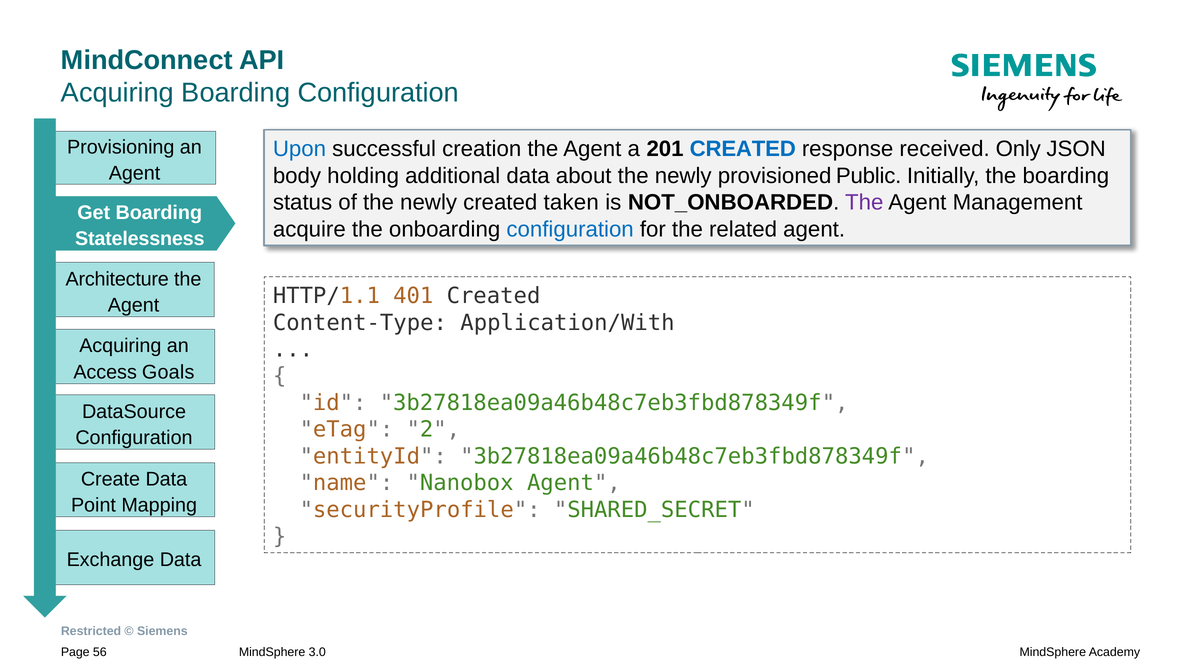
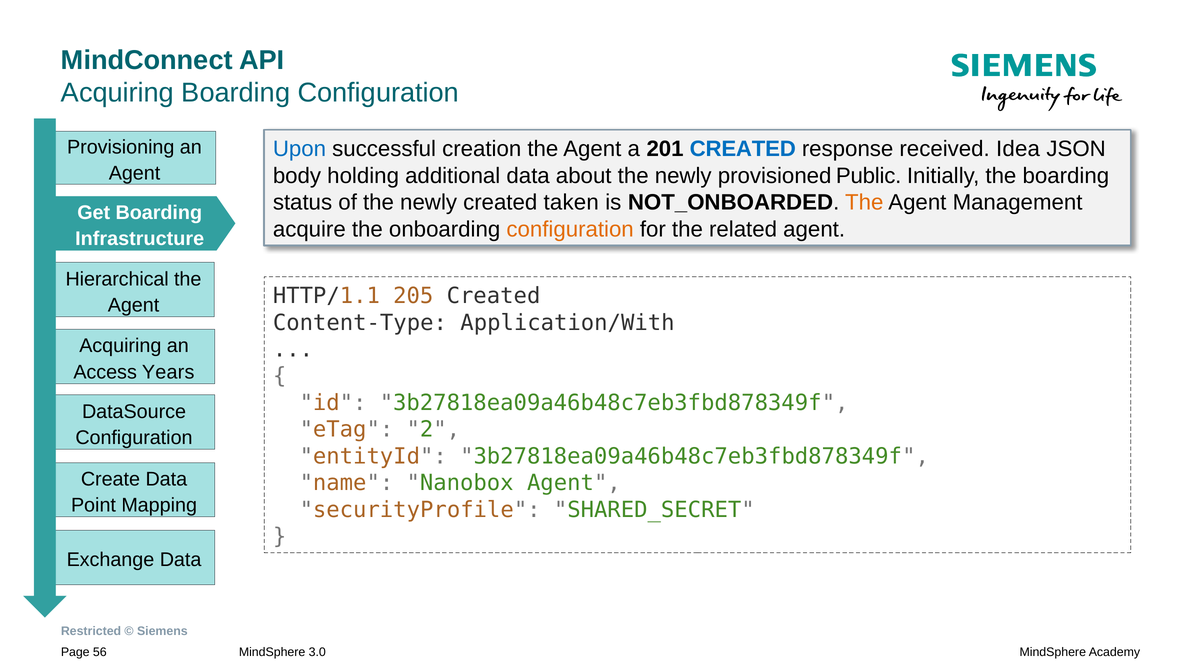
Only: Only -> Idea
The at (864, 202) colour: purple -> orange
configuration at (570, 229) colour: blue -> orange
Statelessness: Statelessness -> Infrastructure
Architecture: Architecture -> Hierarchical
401: 401 -> 205
Goals: Goals -> Years
